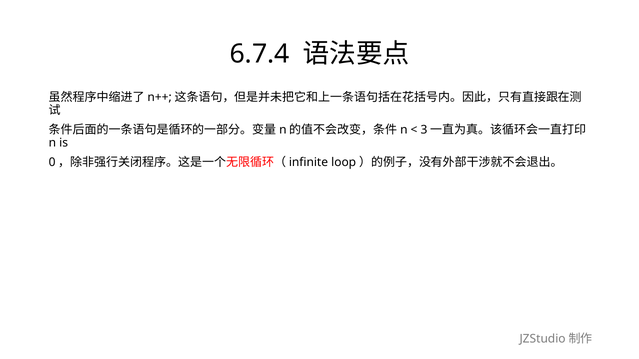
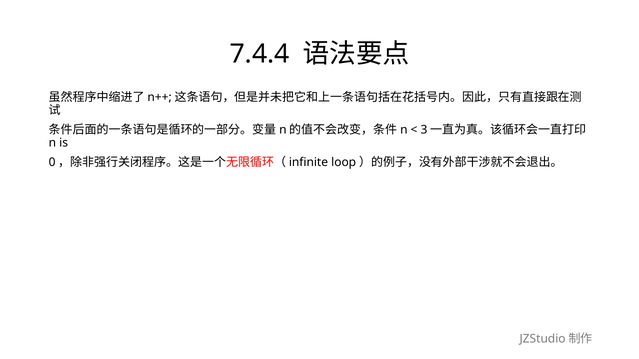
6.7.4: 6.7.4 -> 7.4.4
